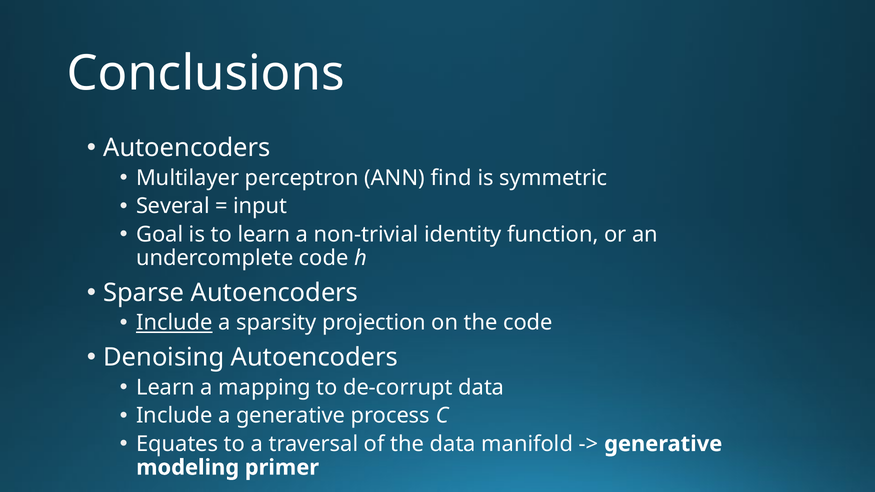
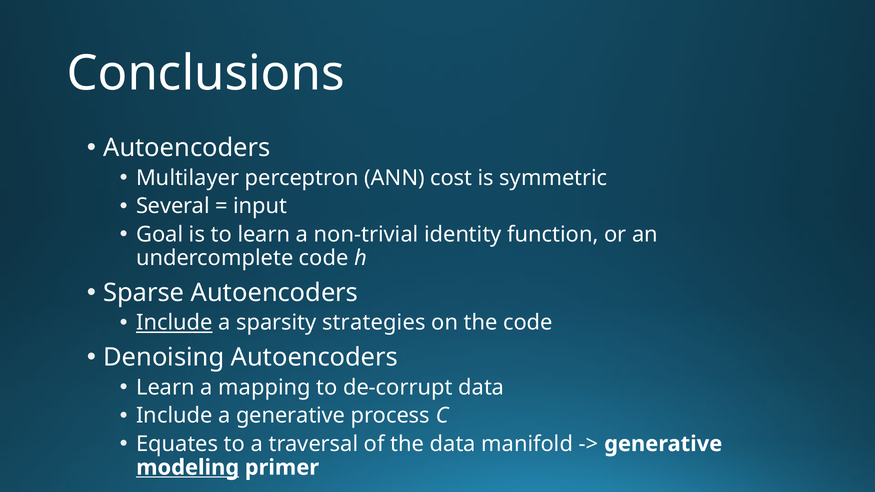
find: find -> cost
projection: projection -> strategies
modeling underline: none -> present
